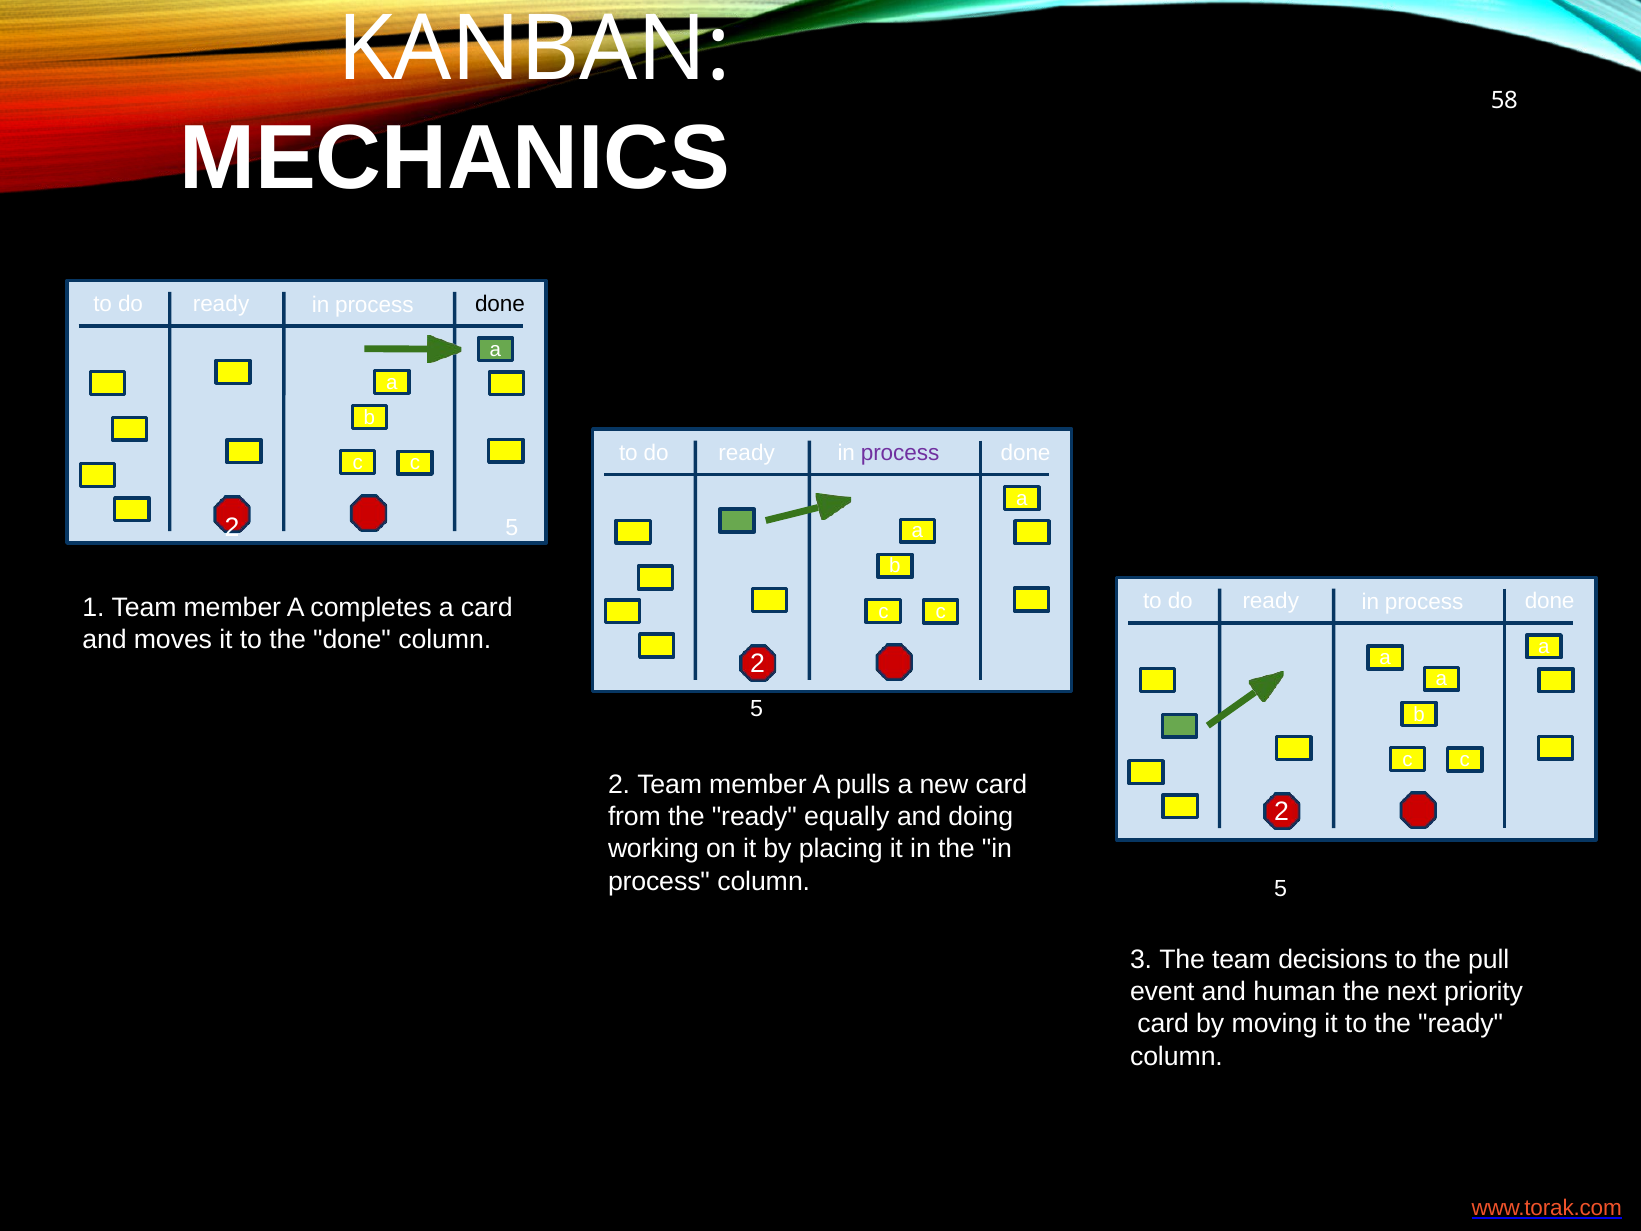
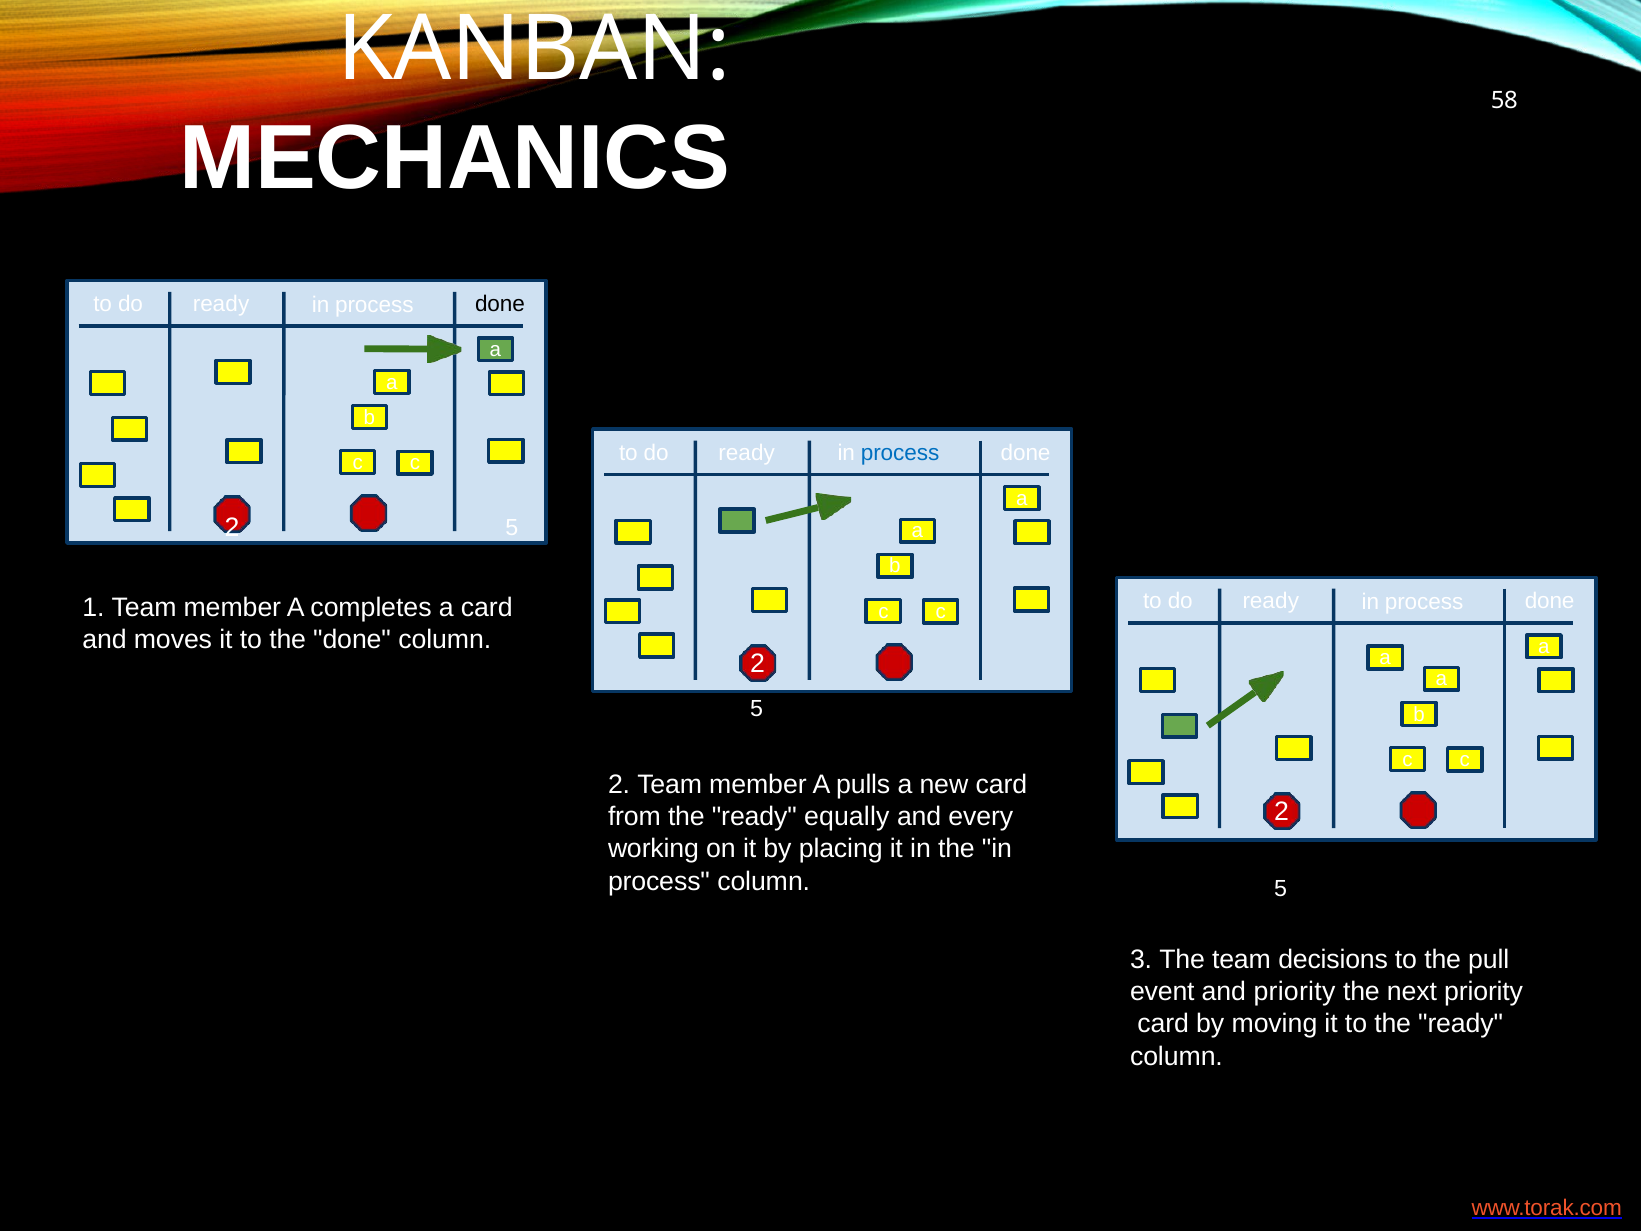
process at (900, 453) colour: purple -> blue
doing: doing -> every
and human: human -> priority
